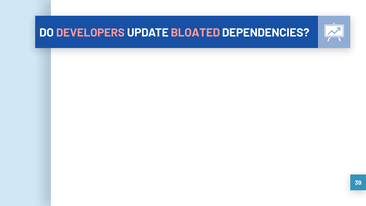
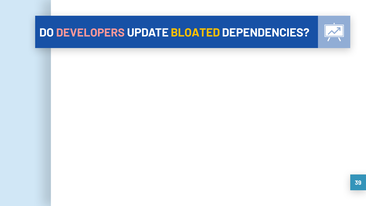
BLOATED colour: pink -> yellow
